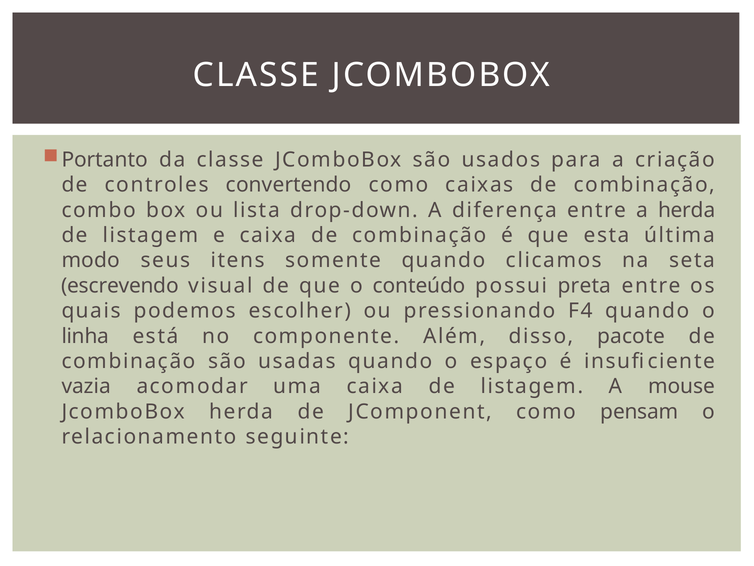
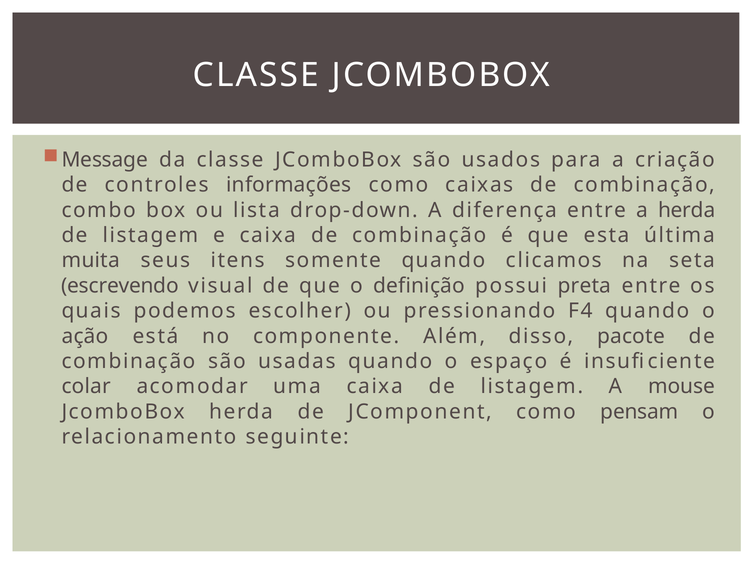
Portanto: Portanto -> Message
convertendo: convertendo -> informações
modo: modo -> muita
conteúdo: conteúdo -> definição
linha: linha -> ação
vazia: vazia -> colar
